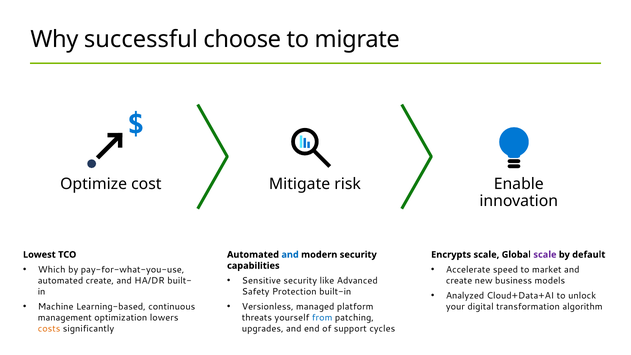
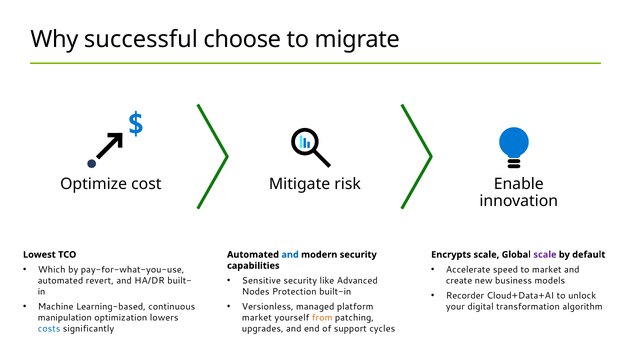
automated create: create -> revert
Safety: Safety -> Nodes
Analyzed: Analyzed -> Recorder
management: management -> manipulation
threats at (257, 318): threats -> market
from colour: blue -> orange
costs colour: orange -> blue
